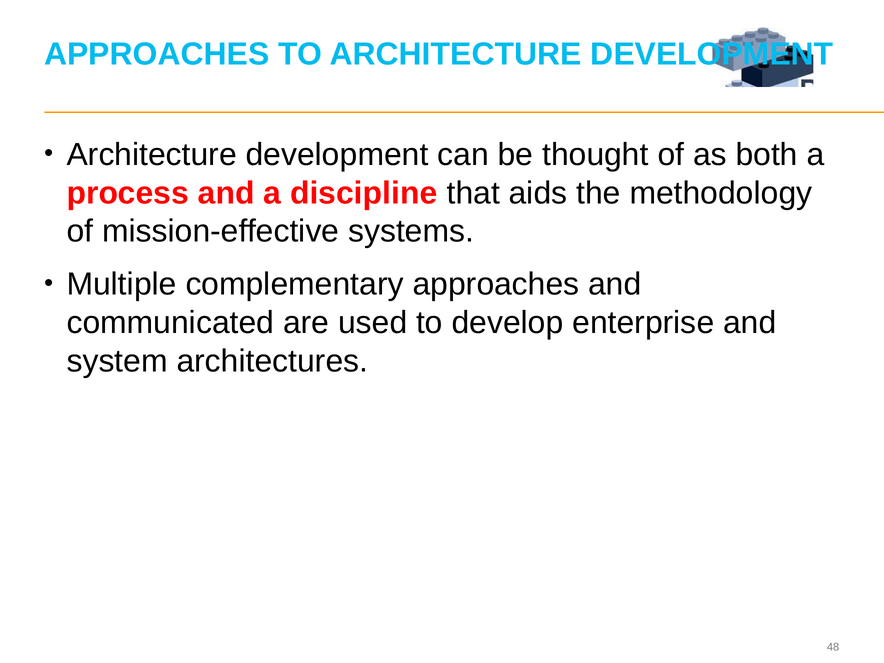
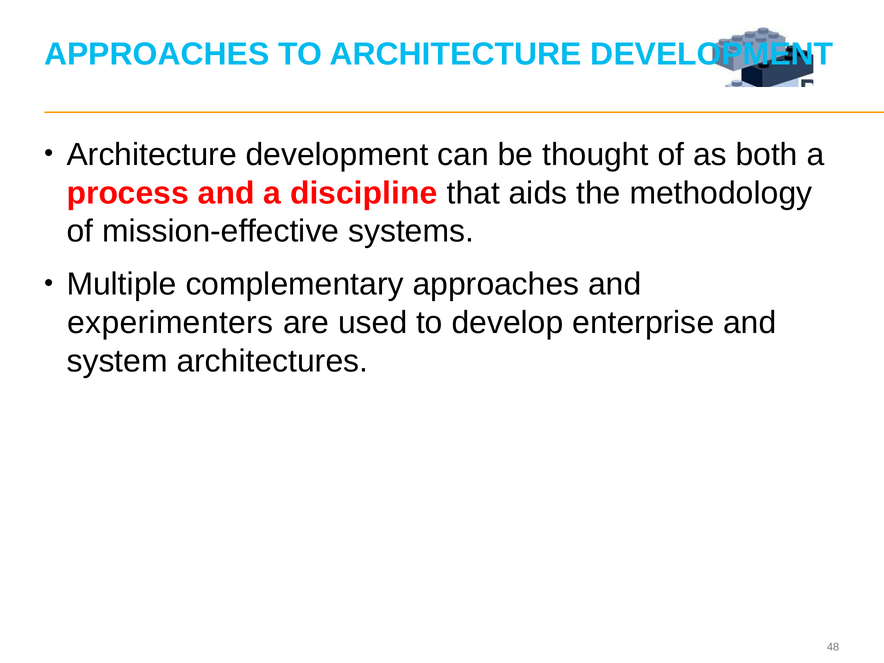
communicated: communicated -> experimenters
